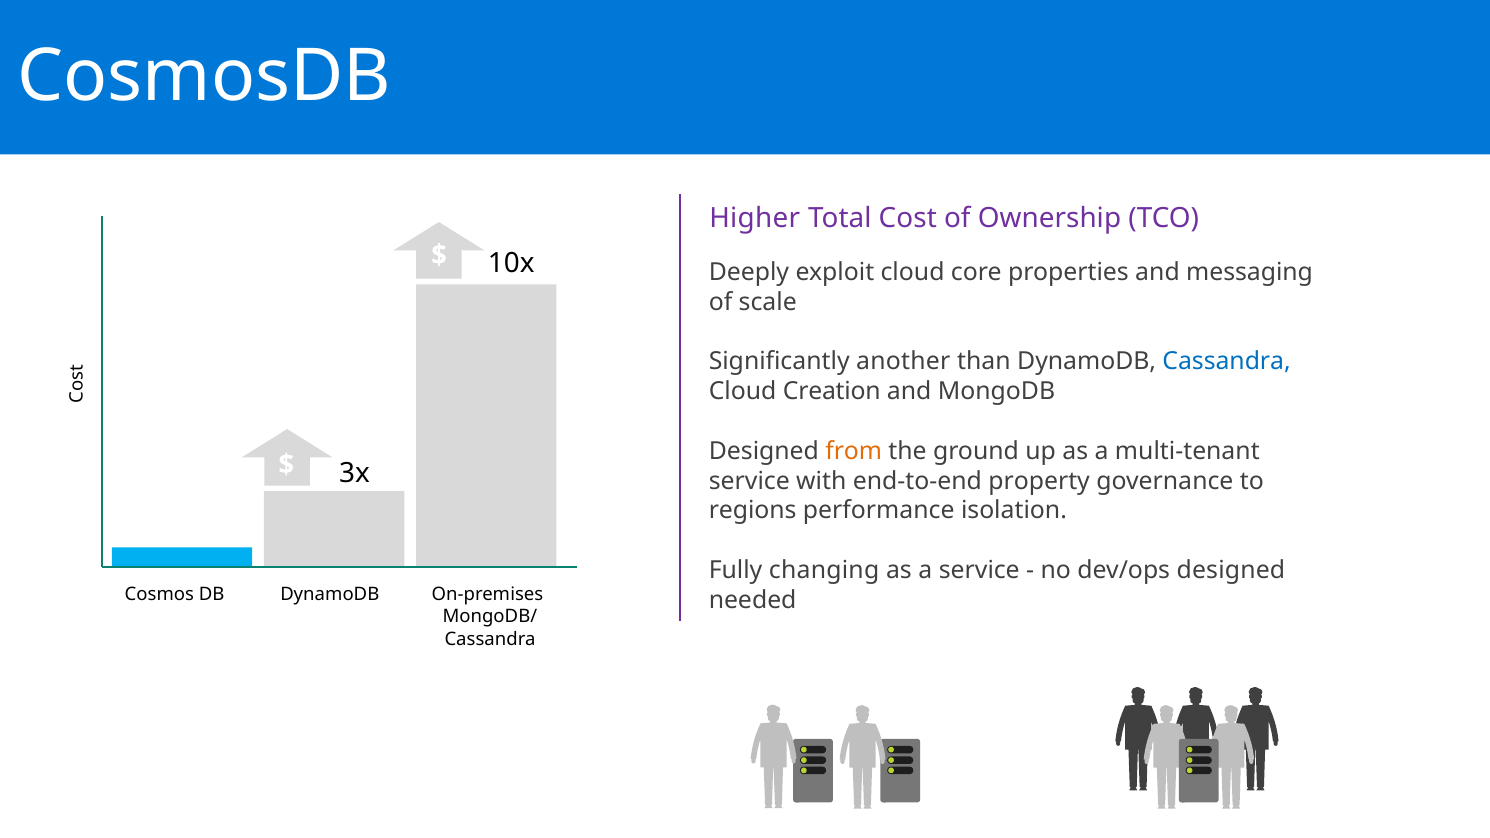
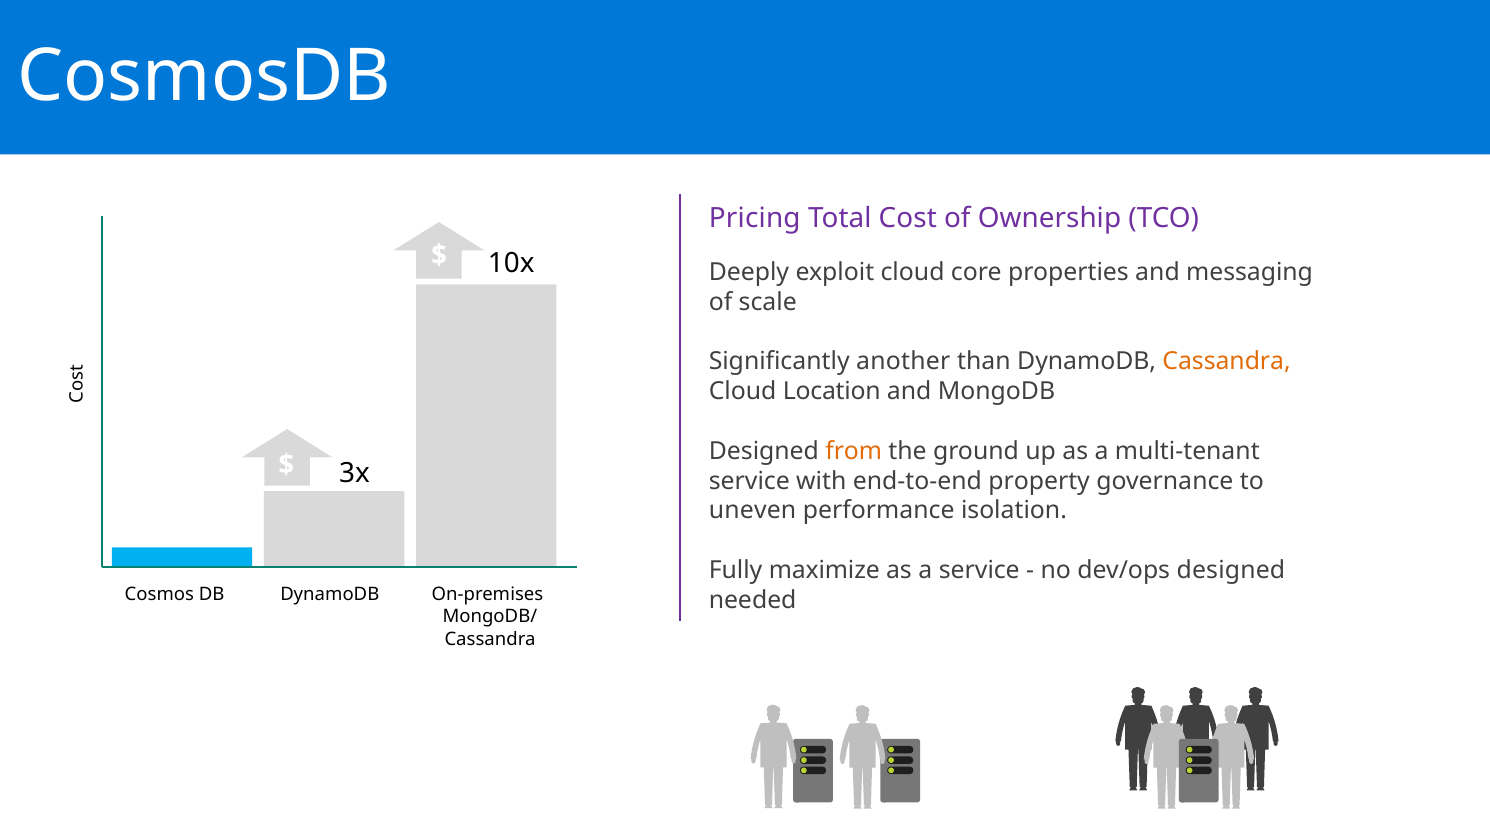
Higher: Higher -> Pricing
Cassandra at (1227, 362) colour: blue -> orange
Creation: Creation -> Location
regions: regions -> uneven
changing: changing -> maximize
